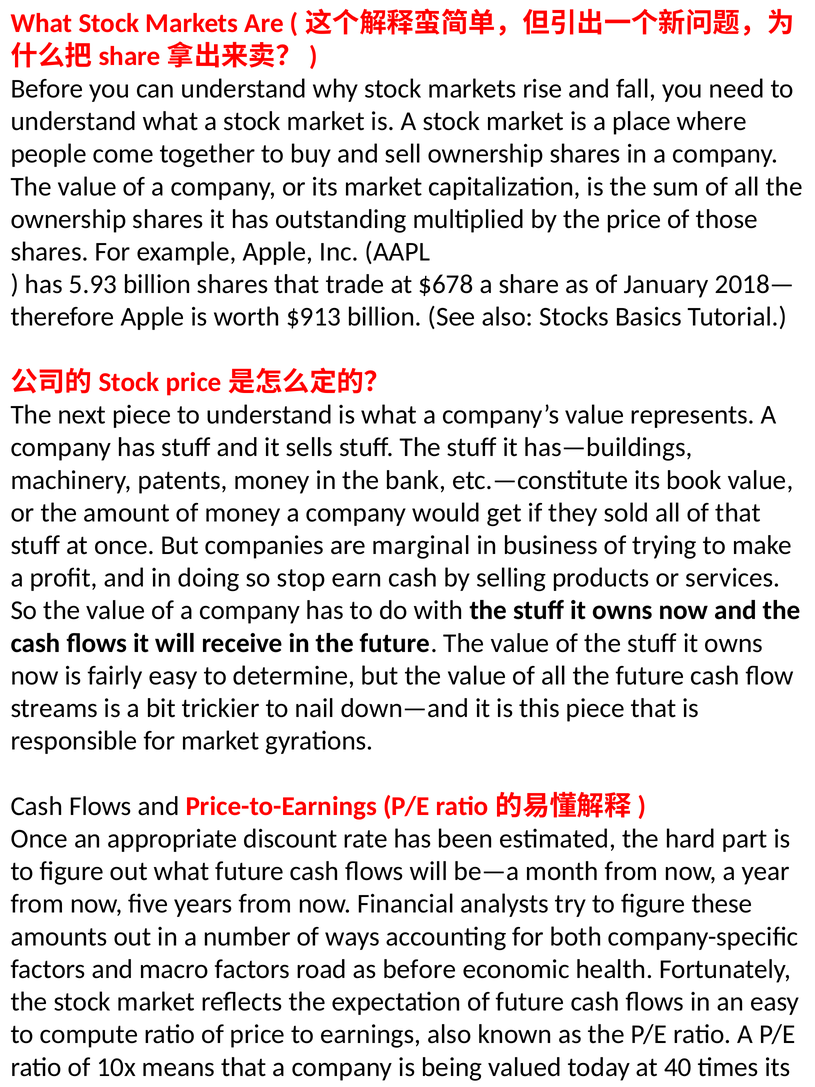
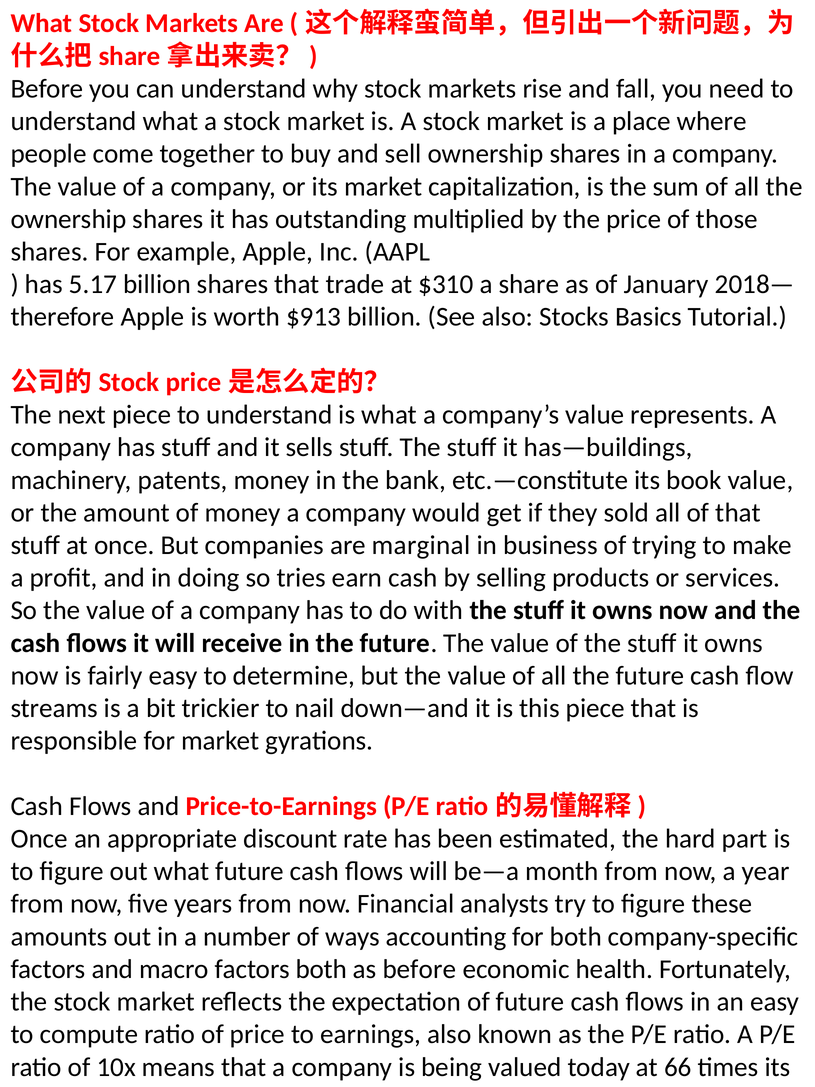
5.93: 5.93 -> 5.17
$678: $678 -> $310
stop: stop -> tries
factors road: road -> both
40: 40 -> 66
